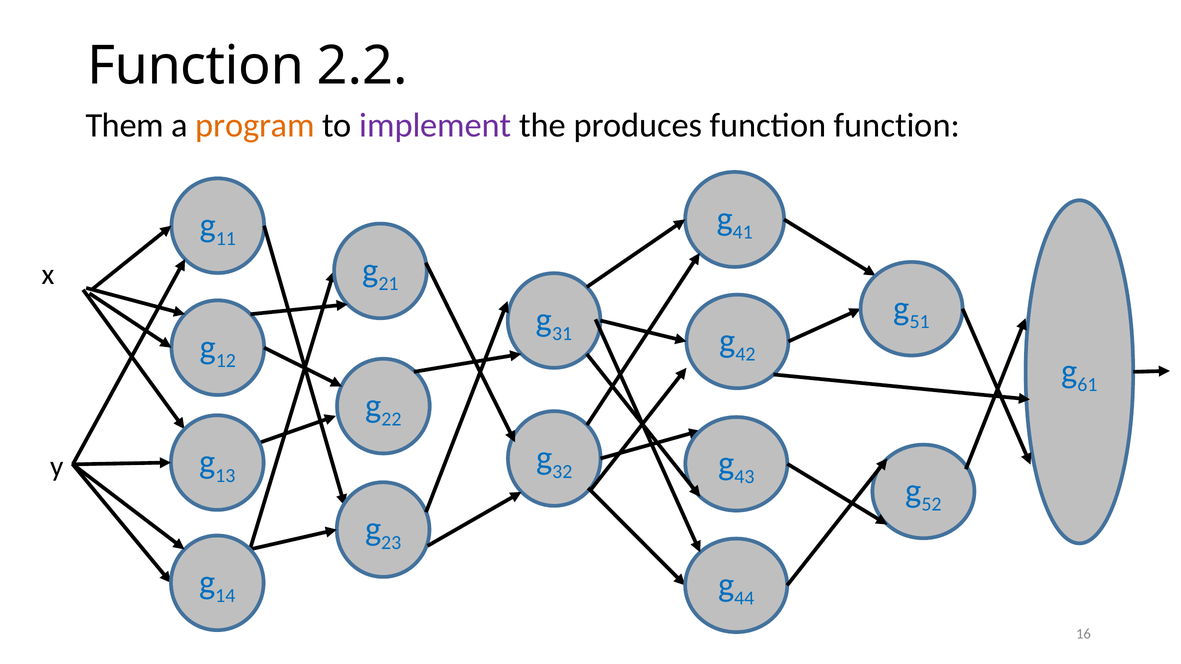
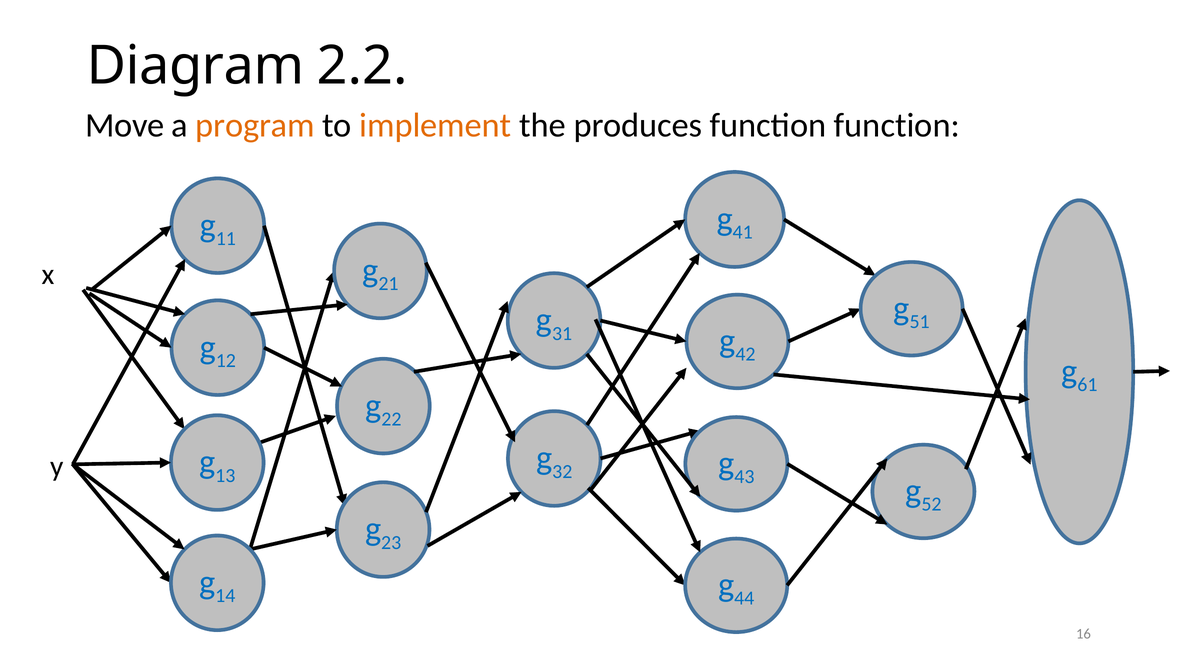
Function at (196, 66): Function -> Diagram
Them: Them -> Move
implement colour: purple -> orange
